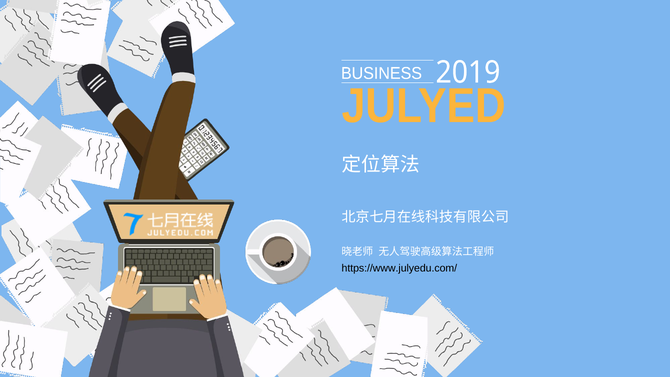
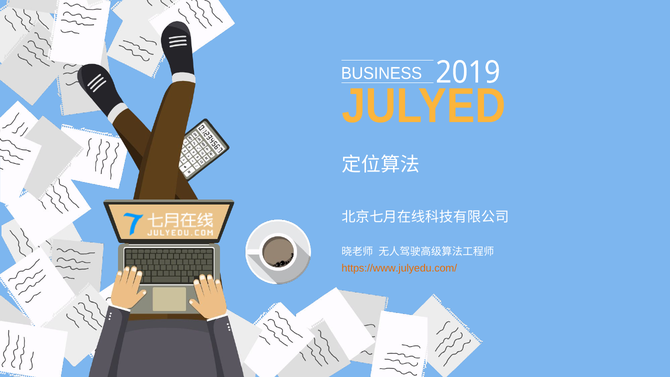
https://www.julyedu.com/ colour: black -> orange
